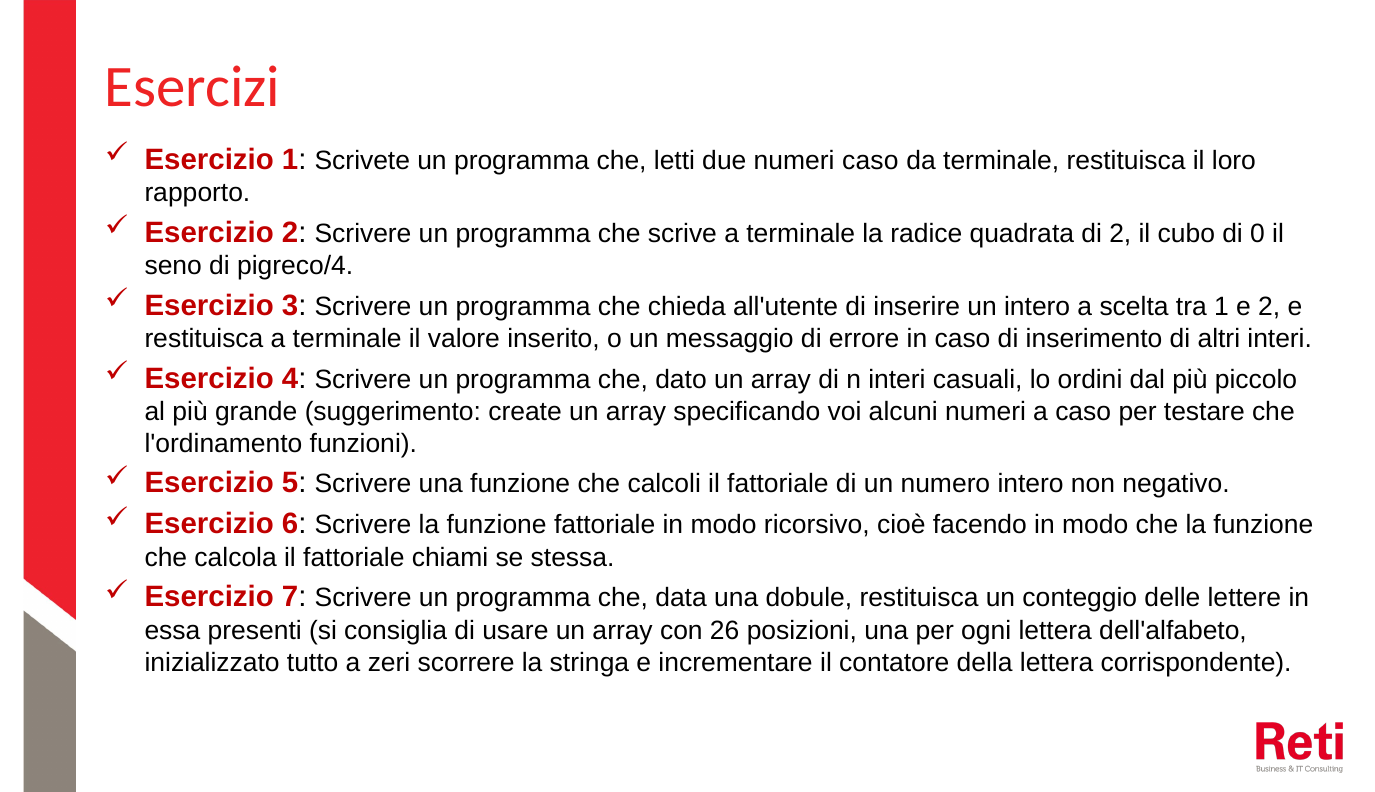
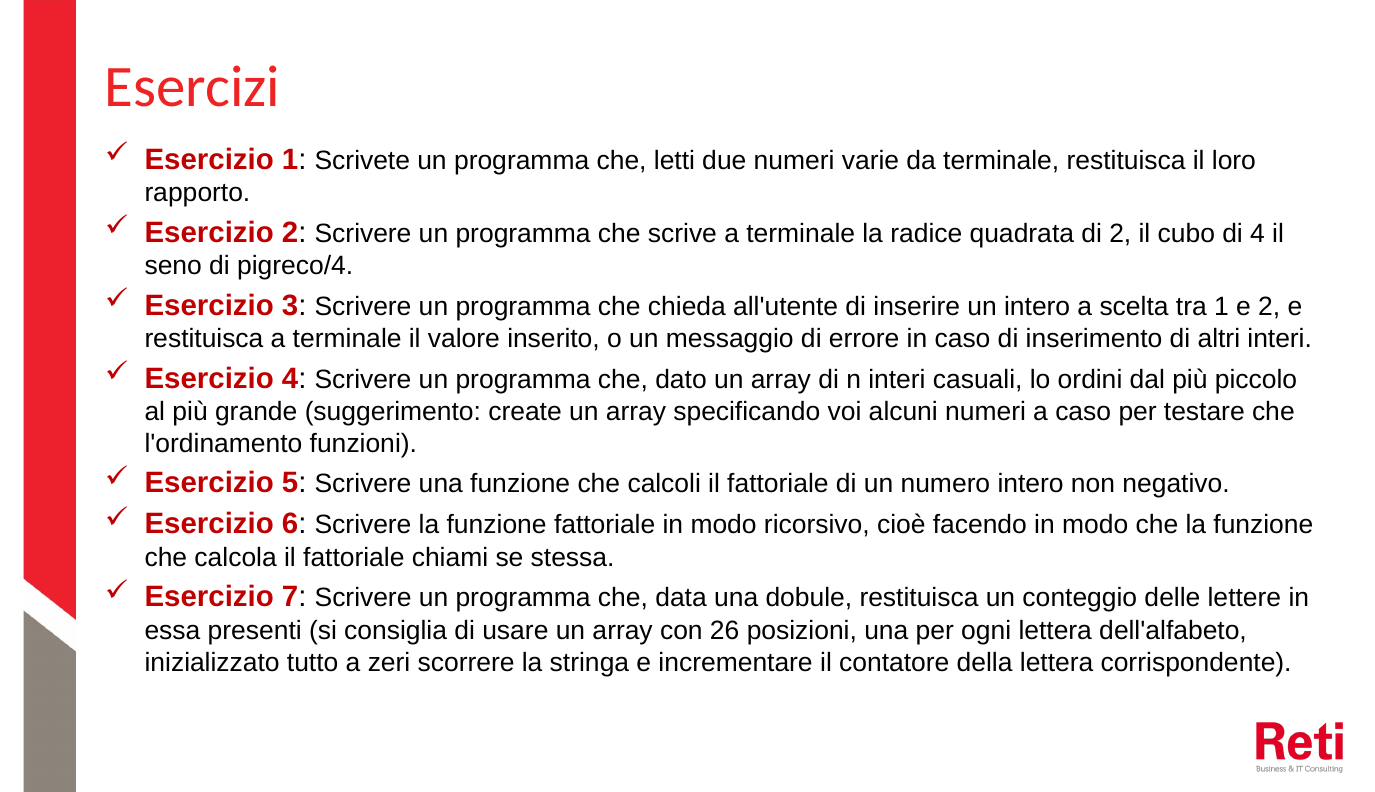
numeri caso: caso -> varie
di 0: 0 -> 4
